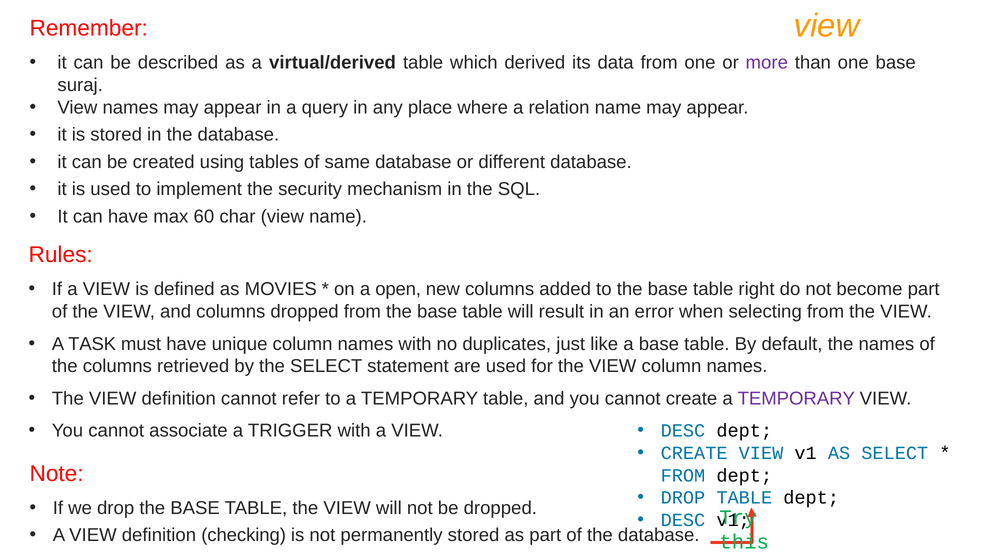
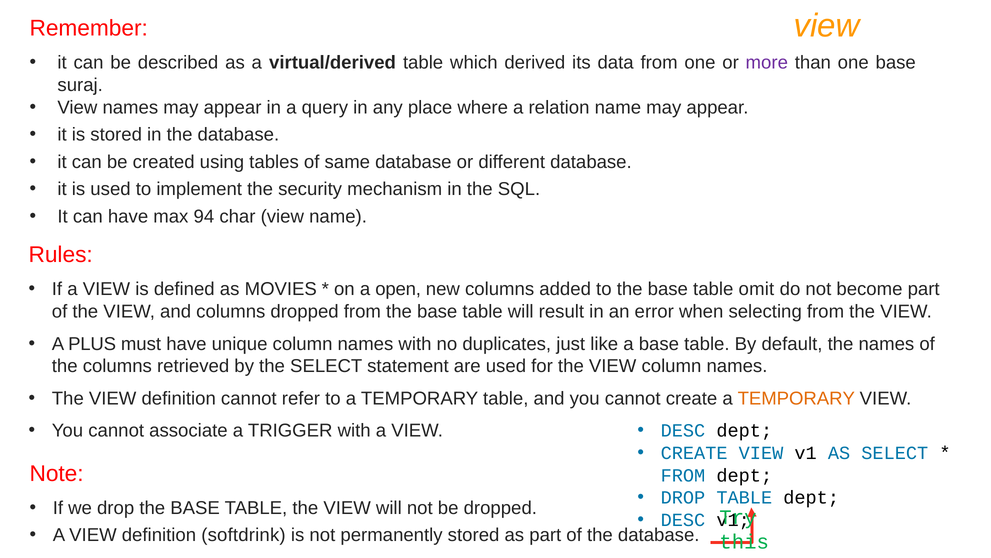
60: 60 -> 94
right: right -> omit
TASK: TASK -> PLUS
TEMPORARY at (796, 398) colour: purple -> orange
checking: checking -> softdrink
